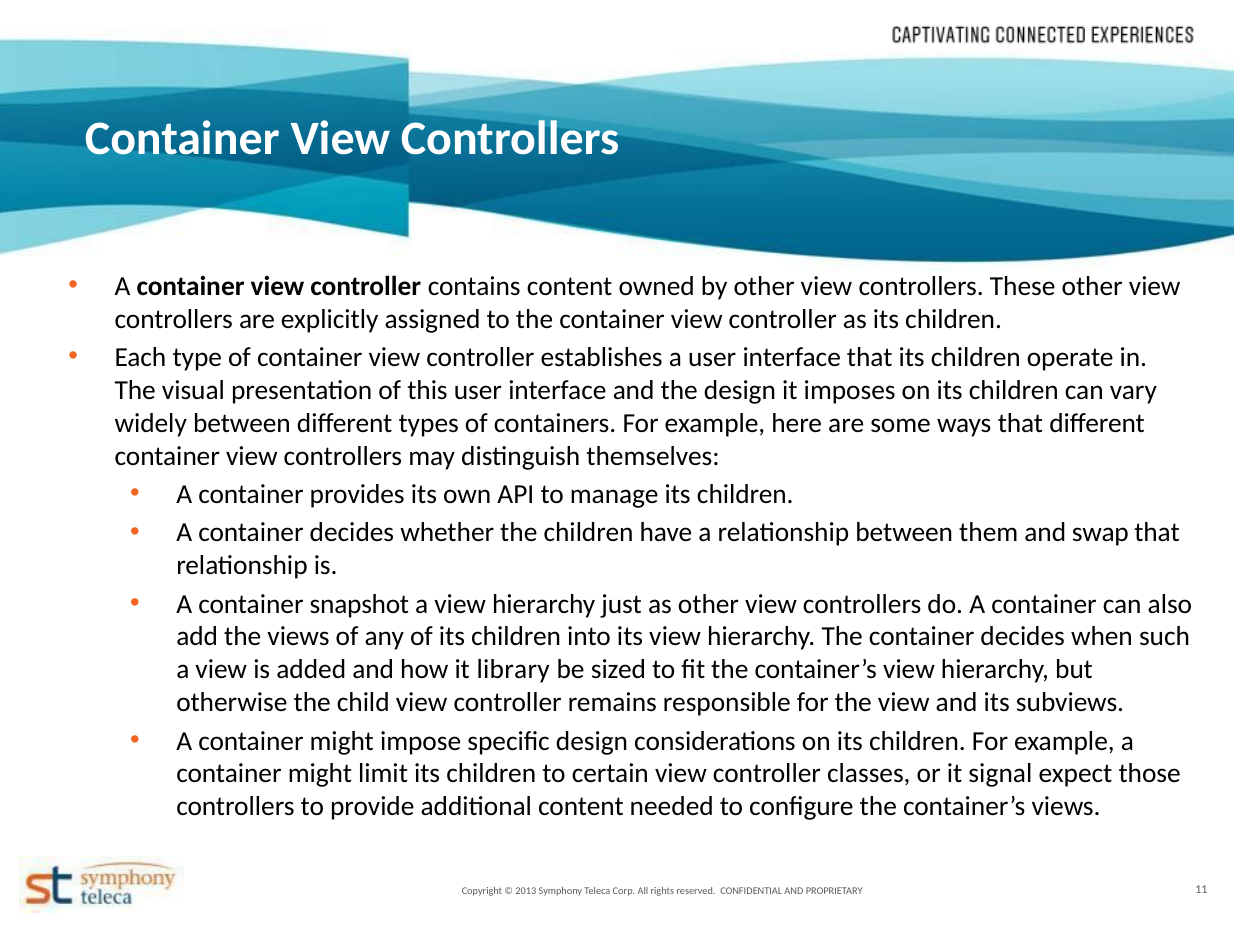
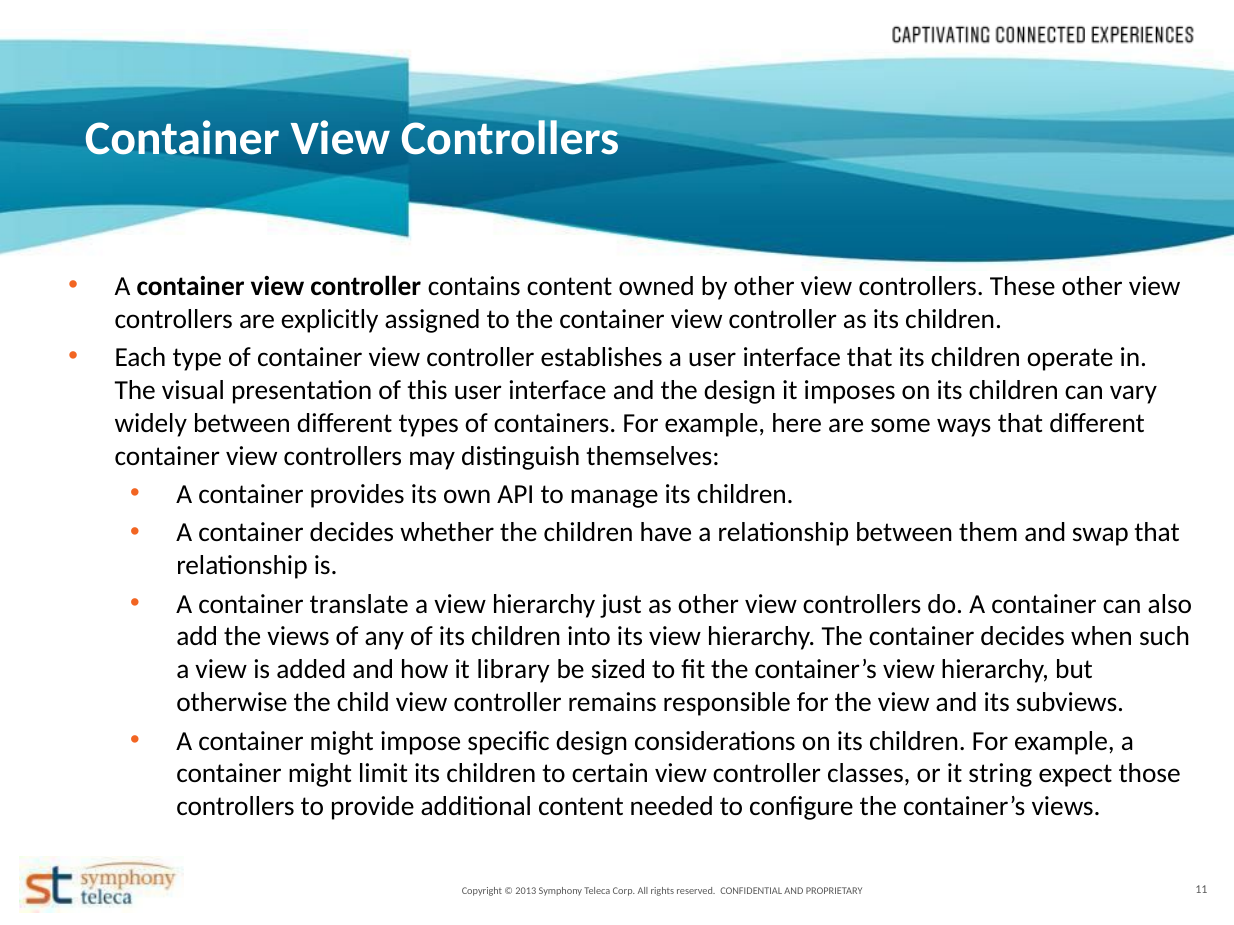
snapshot: snapshot -> translate
signal: signal -> string
